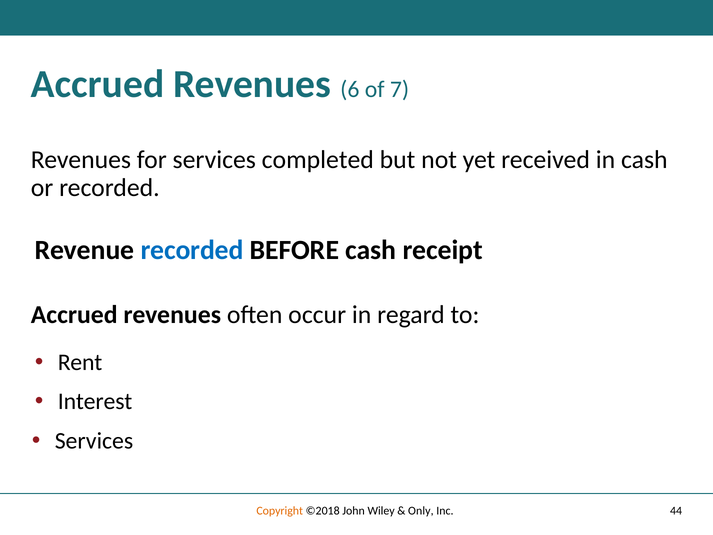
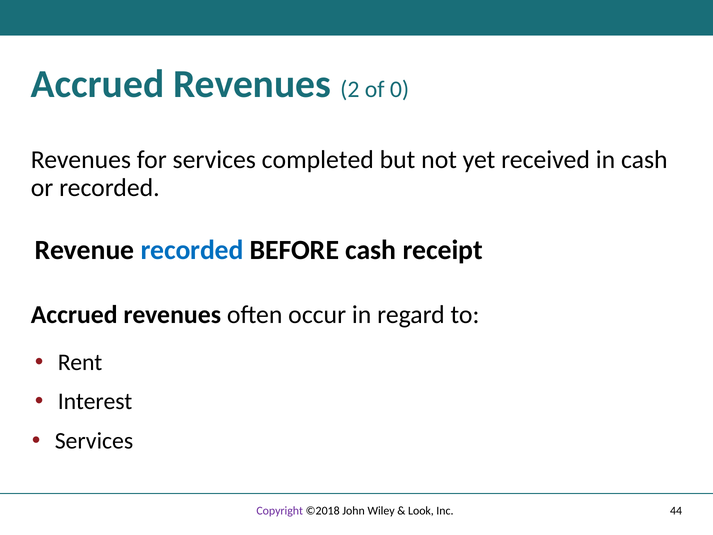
6: 6 -> 2
7: 7 -> 0
Copyright colour: orange -> purple
Only: Only -> Look
